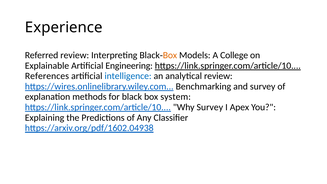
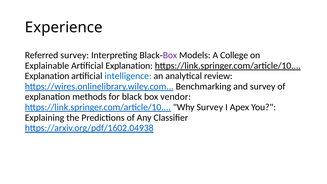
Referred review: review -> survey
Box at (170, 55) colour: orange -> purple
Artificial Engineering: Engineering -> Explanation
References at (47, 76): References -> Explanation
system: system -> vendor
